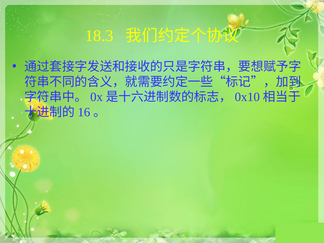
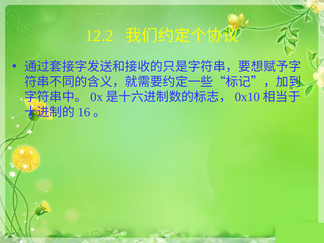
18.3: 18.3 -> 12.2
